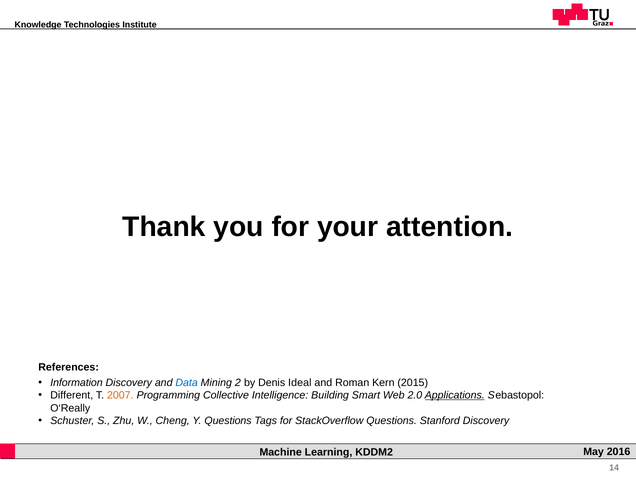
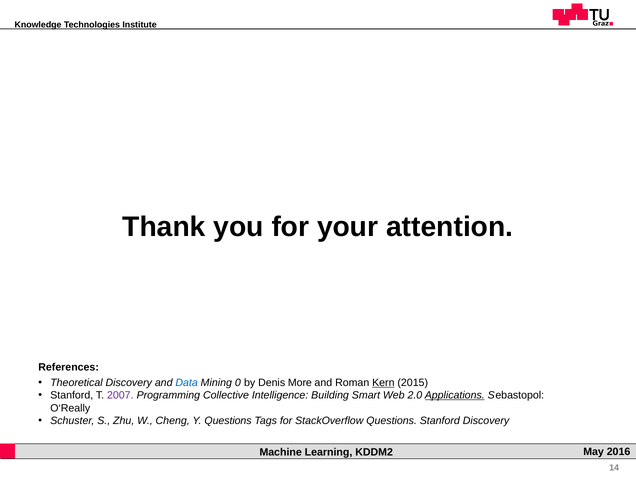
Information: Information -> Theoretical
2: 2 -> 0
Ideal: Ideal -> More
Kern underline: none -> present
Different at (72, 395): Different -> Stanford
2007 colour: orange -> purple
